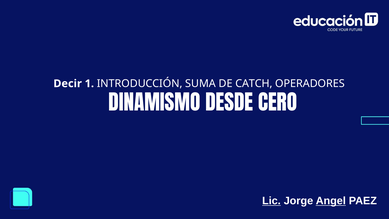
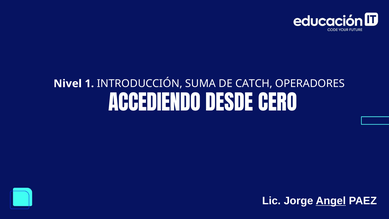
Decir: Decir -> Nivel
DINAMISMO: DINAMISMO -> ACCEDIENDO
Lic underline: present -> none
